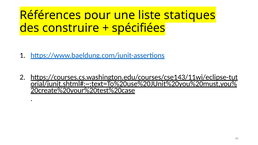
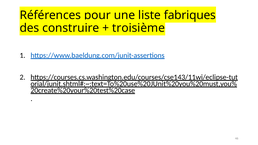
statiques: statiques -> fabriques
spécifiées: spécifiées -> troisième
